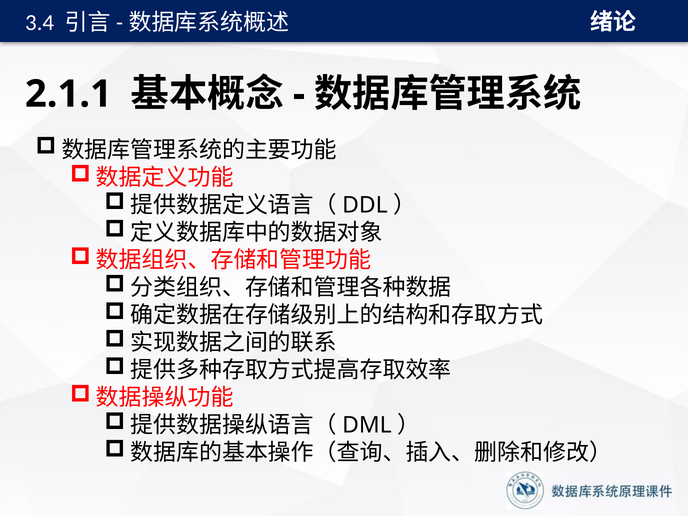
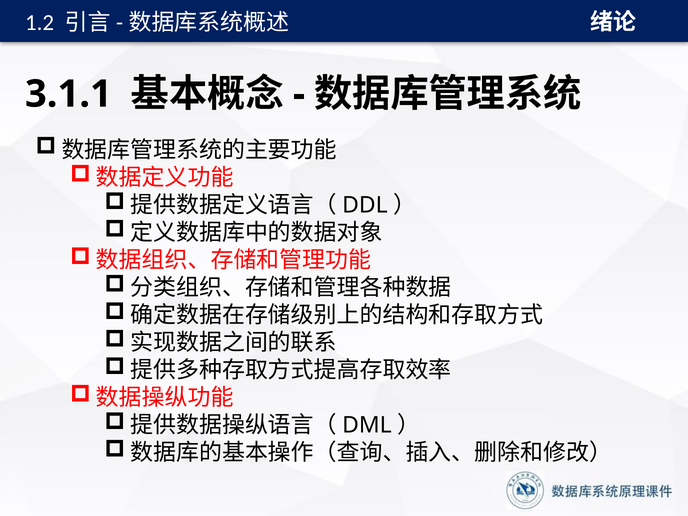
3.4: 3.4 -> 1.2
2.1.1: 2.1.1 -> 3.1.1
